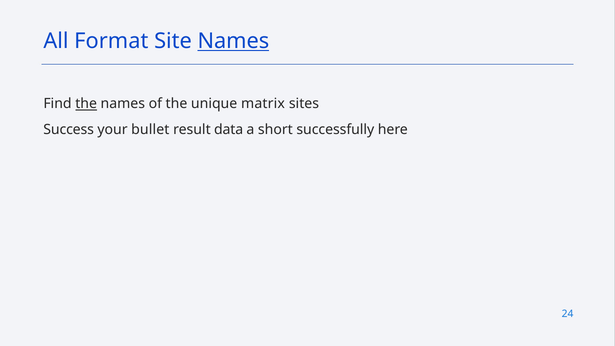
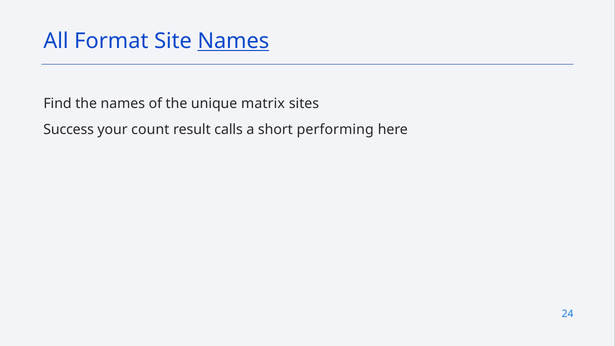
the at (86, 104) underline: present -> none
bullet: bullet -> count
data: data -> calls
successfully: successfully -> performing
